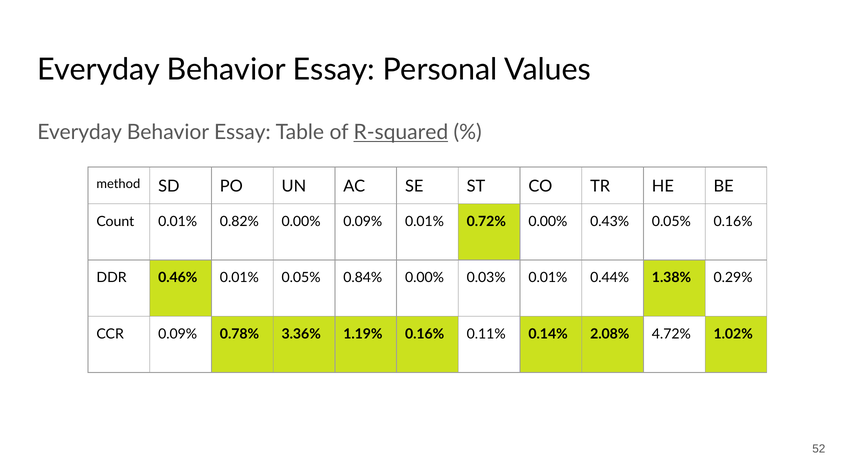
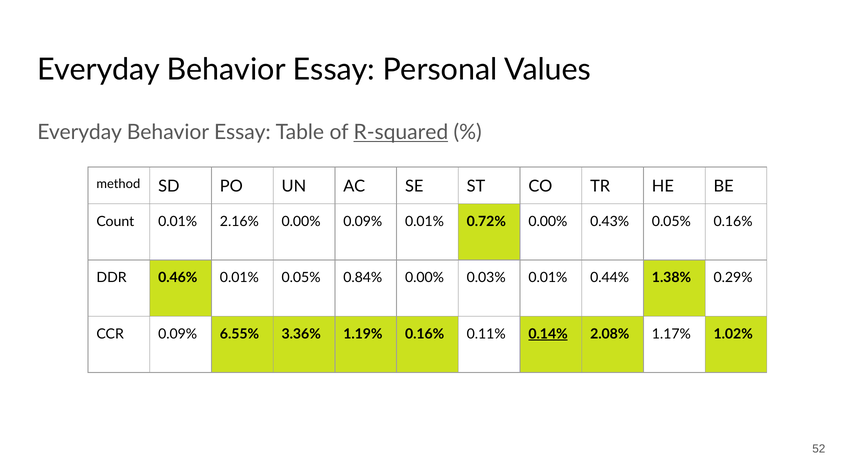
0.82%: 0.82% -> 2.16%
0.78%: 0.78% -> 6.55%
0.14% underline: none -> present
4.72%: 4.72% -> 1.17%
